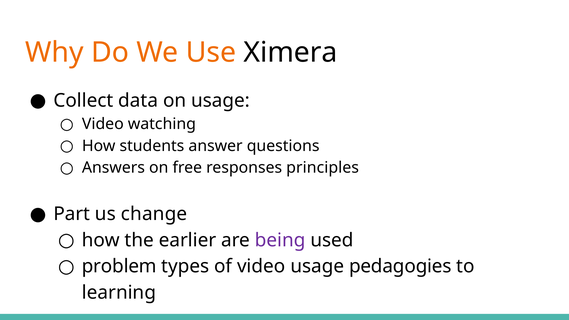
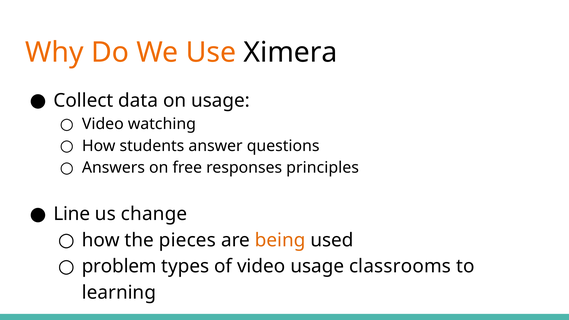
Part: Part -> Line
earlier: earlier -> pieces
being colour: purple -> orange
pedagogies: pedagogies -> classrooms
